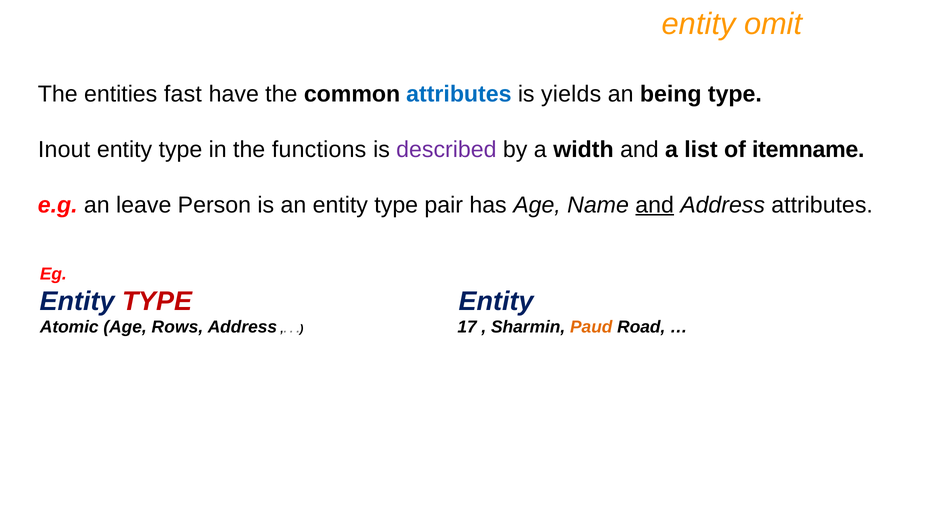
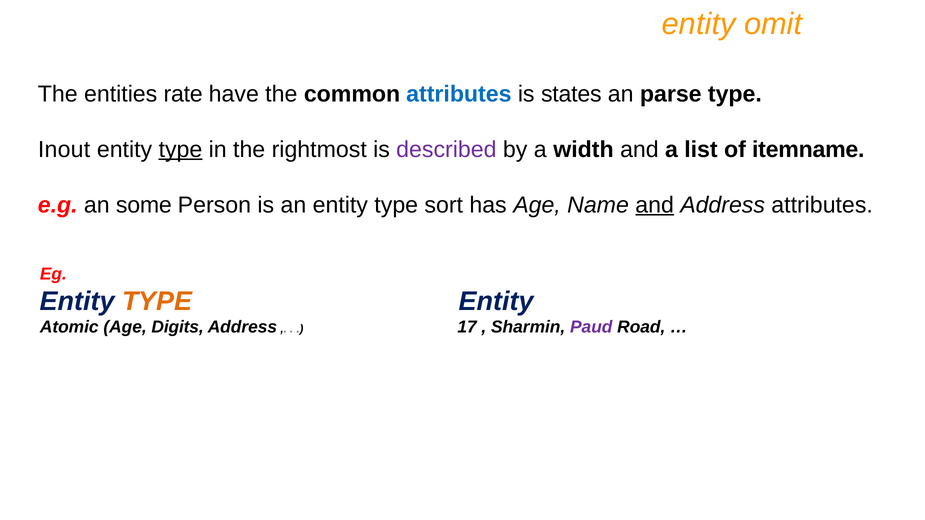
fast: fast -> rate
yields: yields -> states
being: being -> parse
type at (180, 150) underline: none -> present
functions: functions -> rightmost
leave: leave -> some
pair: pair -> sort
TYPE at (157, 301) colour: red -> orange
Rows: Rows -> Digits
Paud colour: orange -> purple
